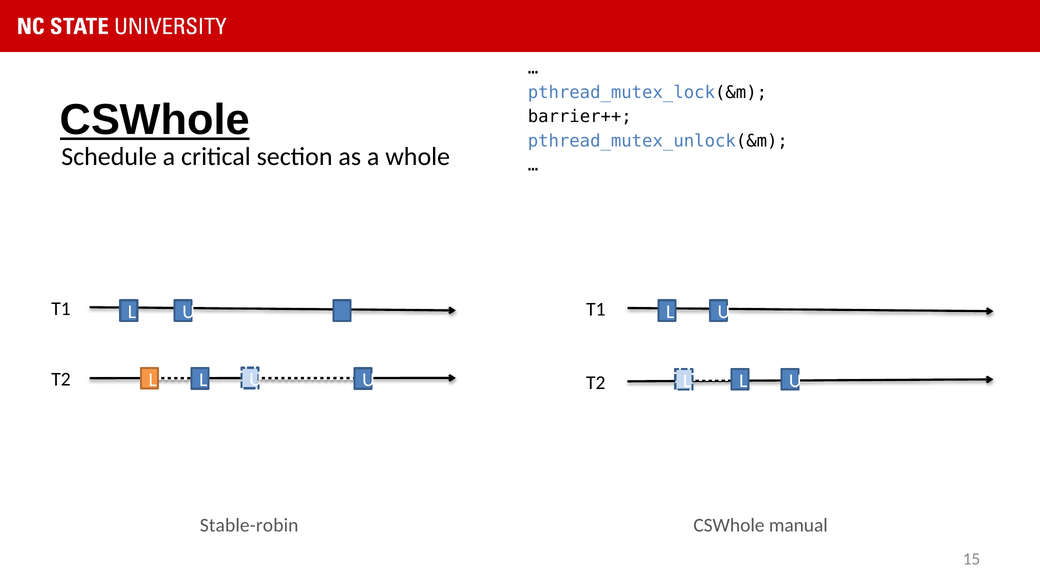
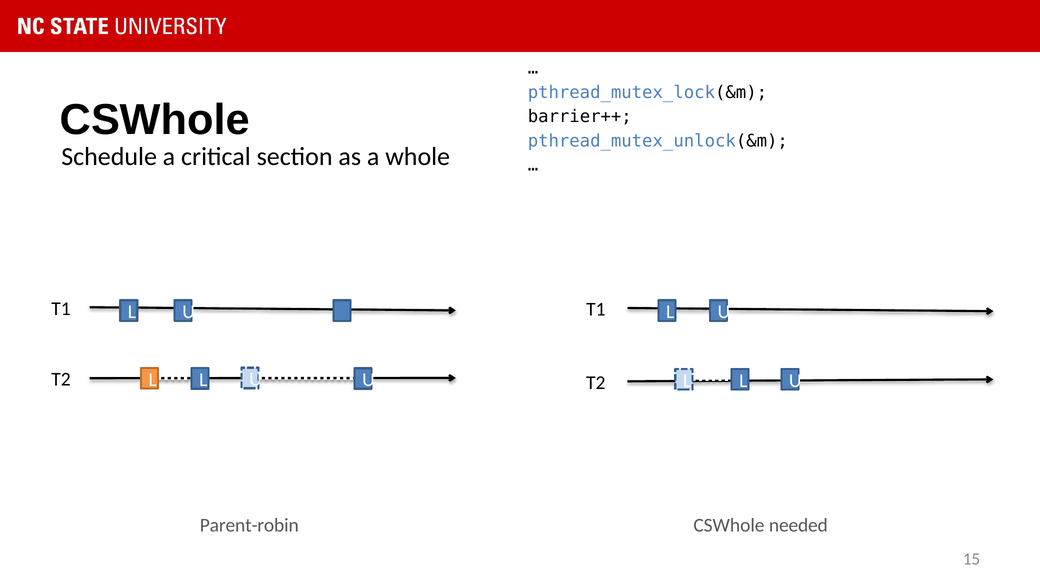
CSWhole at (155, 120) underline: present -> none
Stable-robin: Stable-robin -> Parent-robin
manual: manual -> needed
